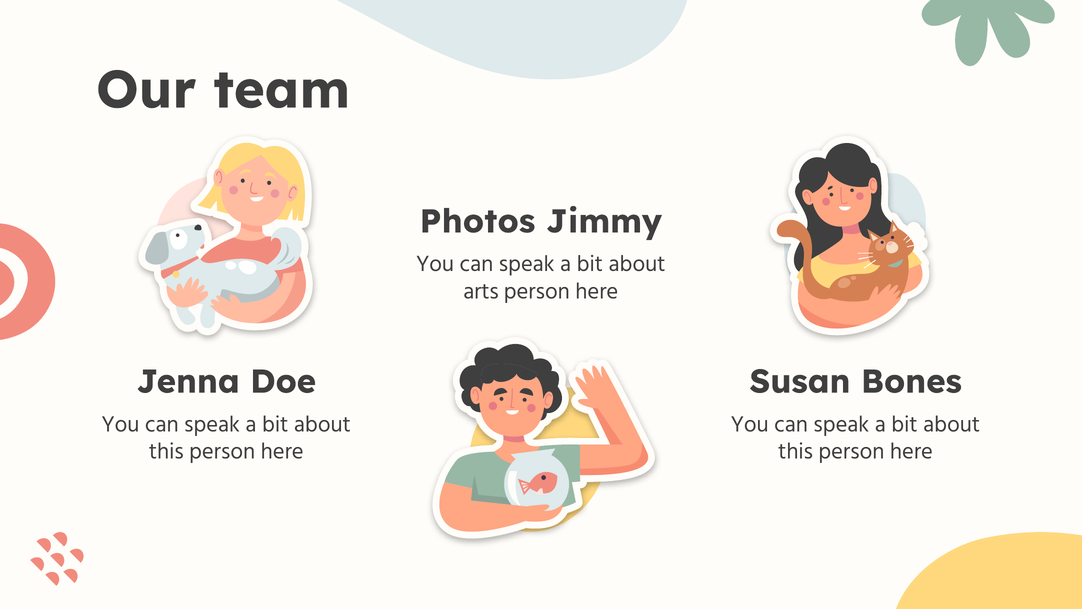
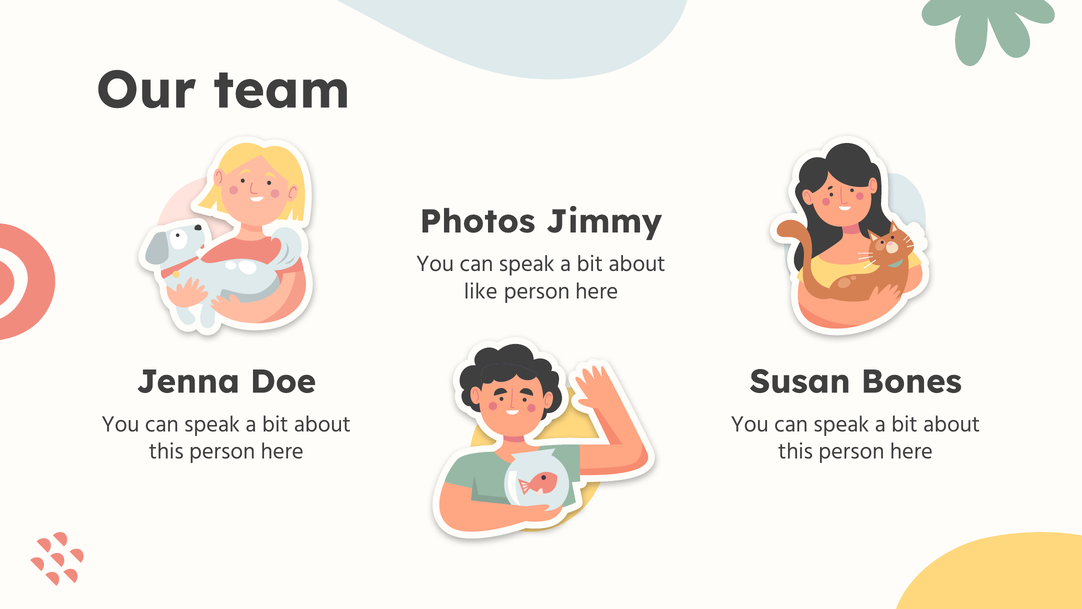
arts: arts -> like
